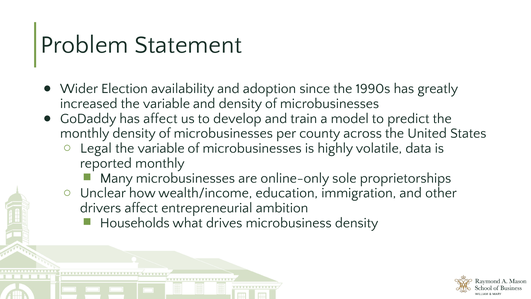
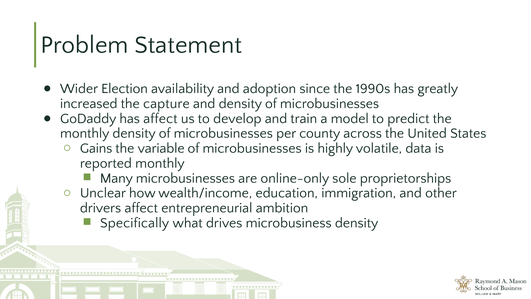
increased the variable: variable -> capture
Legal: Legal -> Gains
Households: Households -> Specifically
